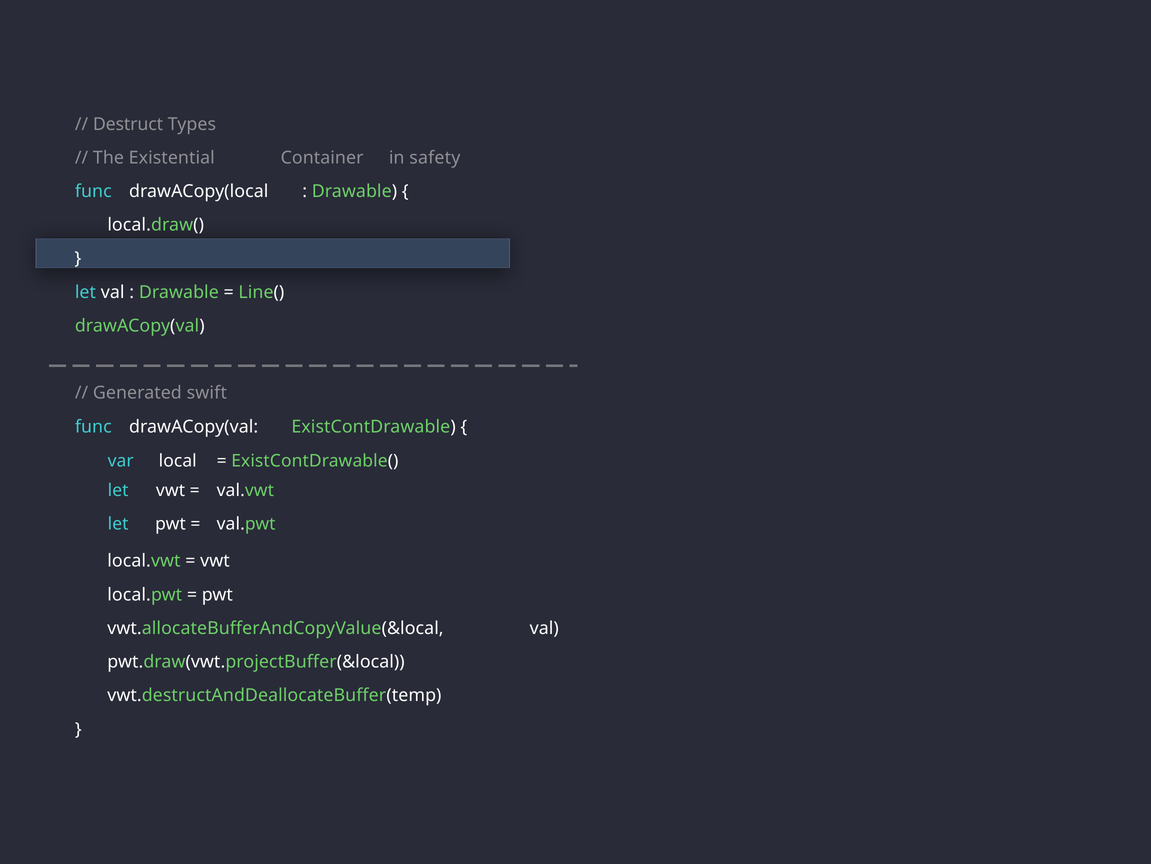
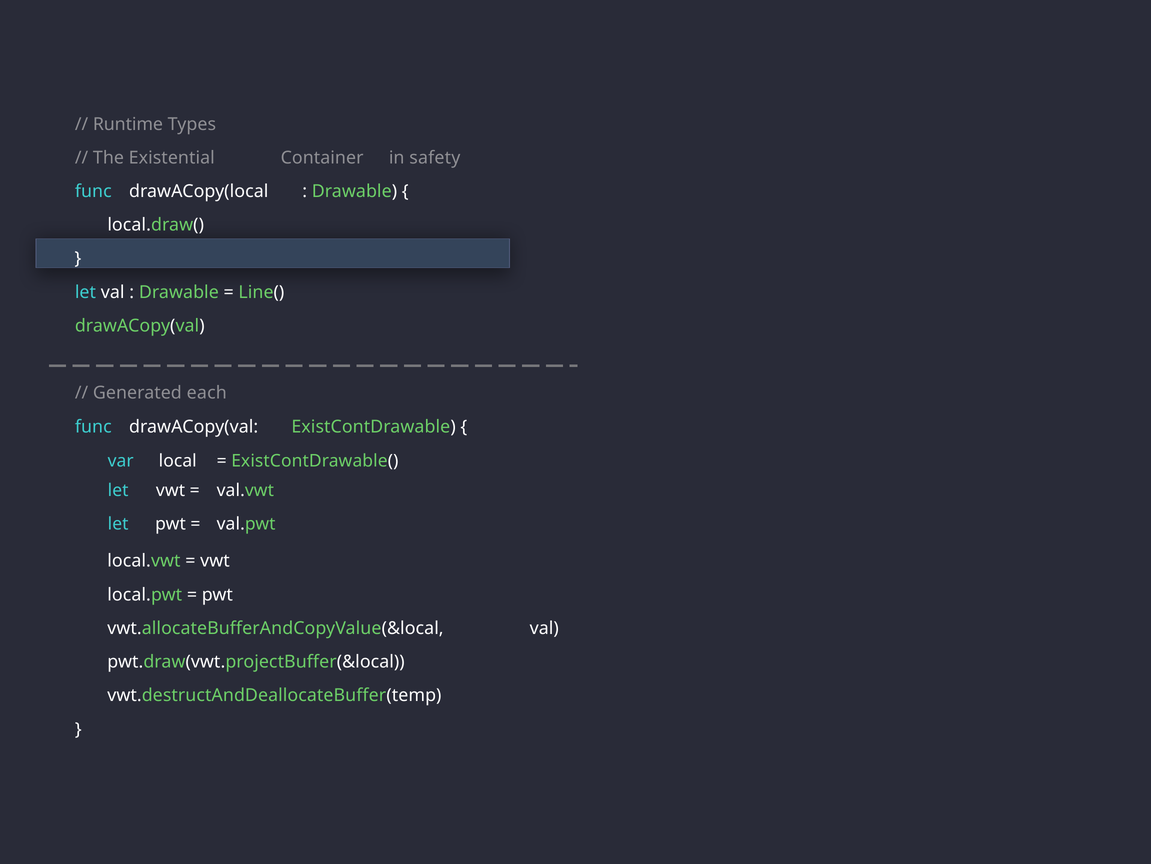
Destruct: Destruct -> Runtime
swift: swift -> each
